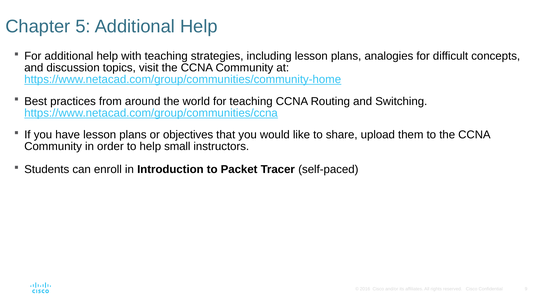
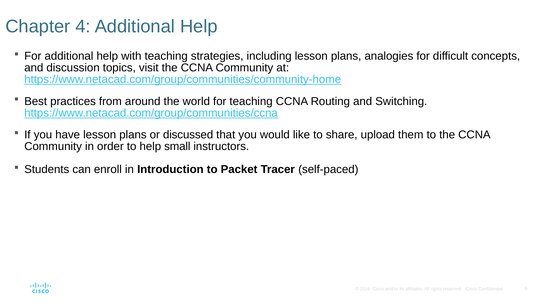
5: 5 -> 4
objectives: objectives -> discussed
